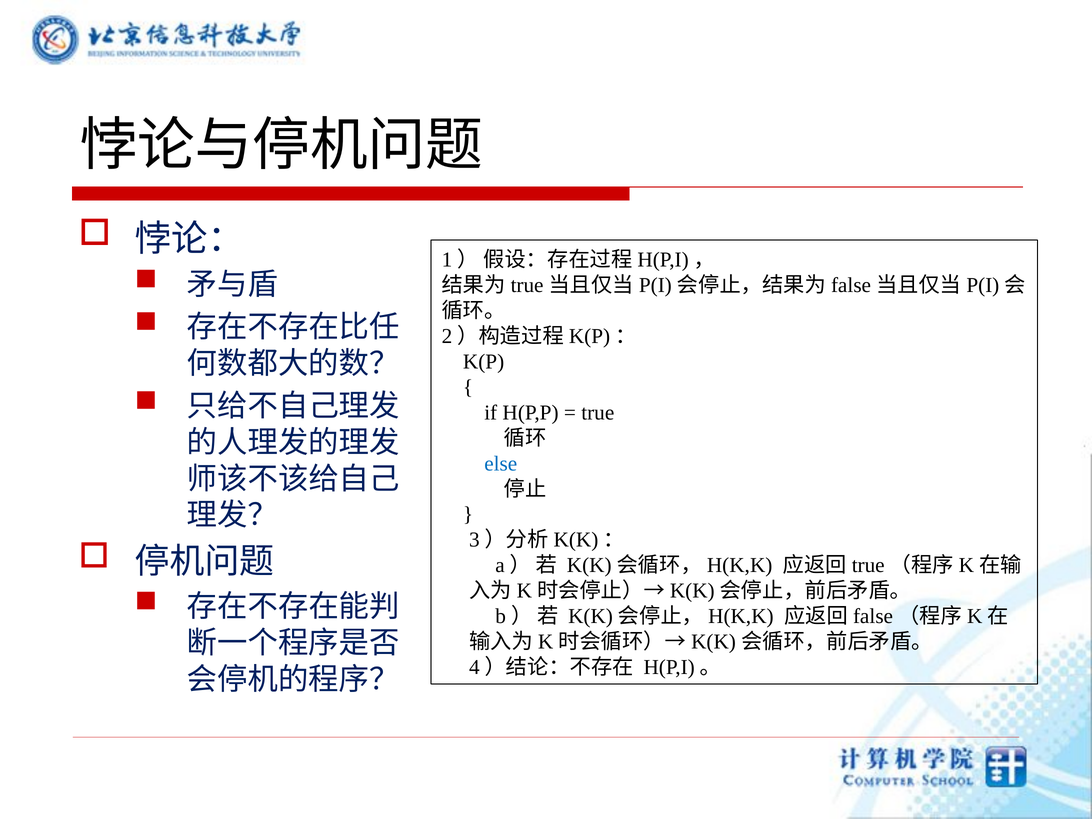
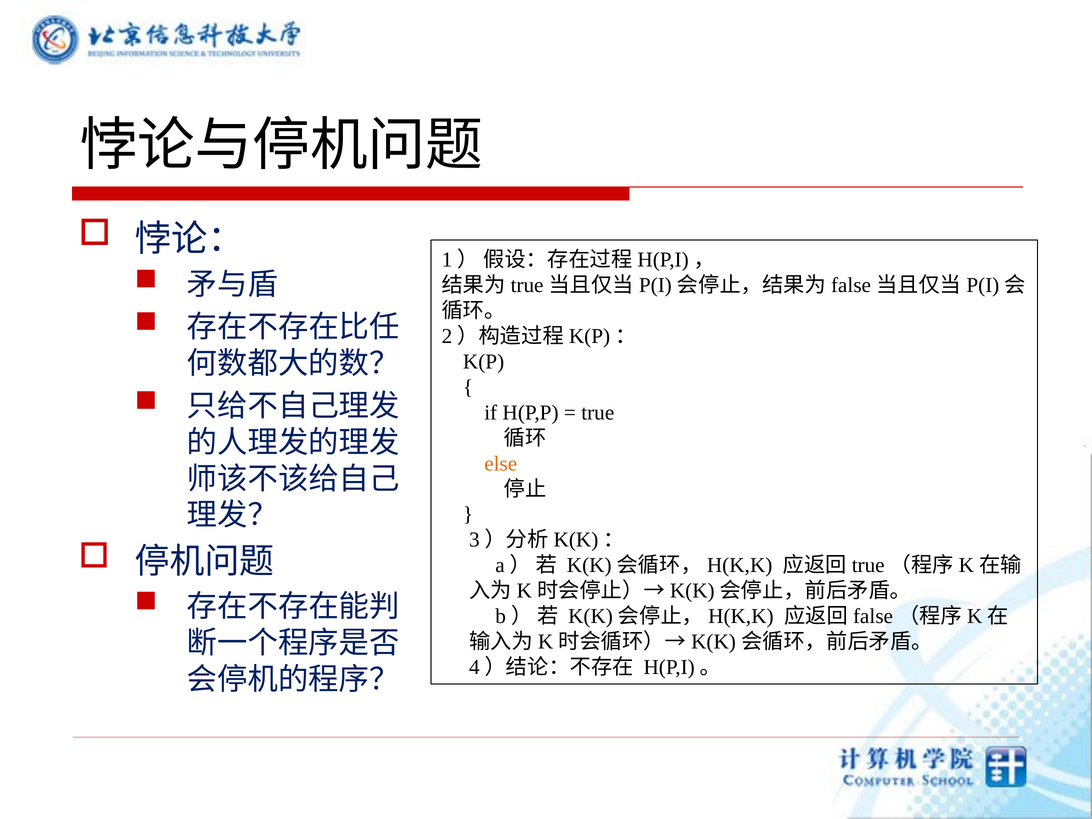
else colour: blue -> orange
